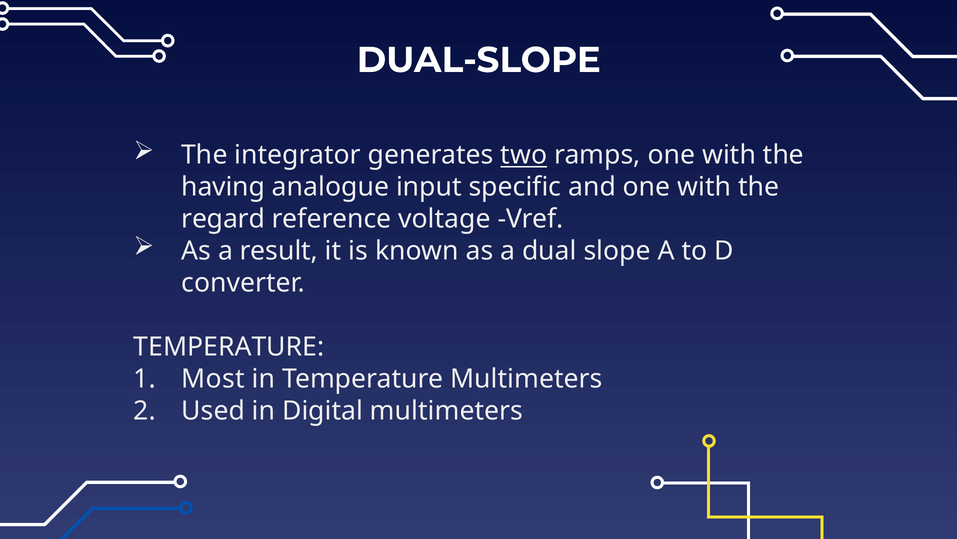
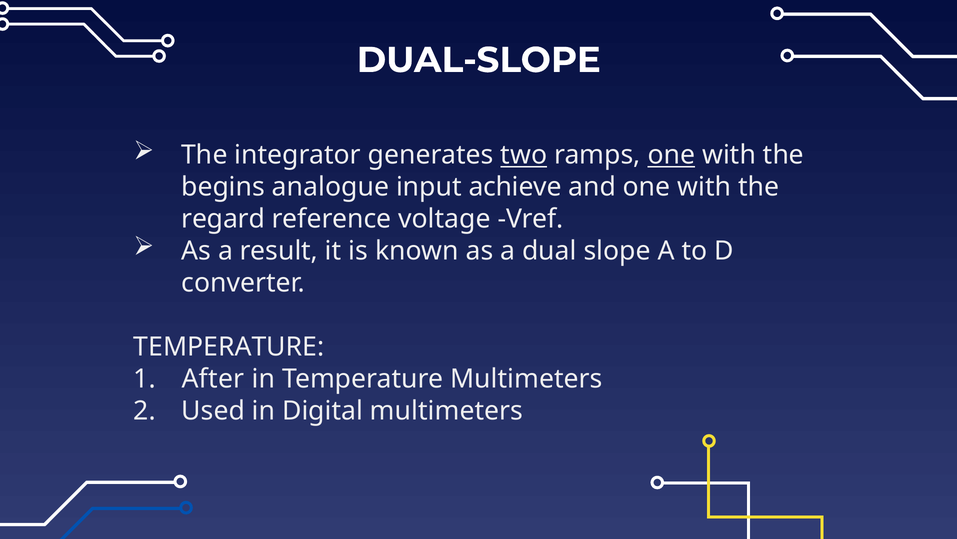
one at (671, 155) underline: none -> present
having: having -> begins
specific: specific -> achieve
Most: Most -> After
